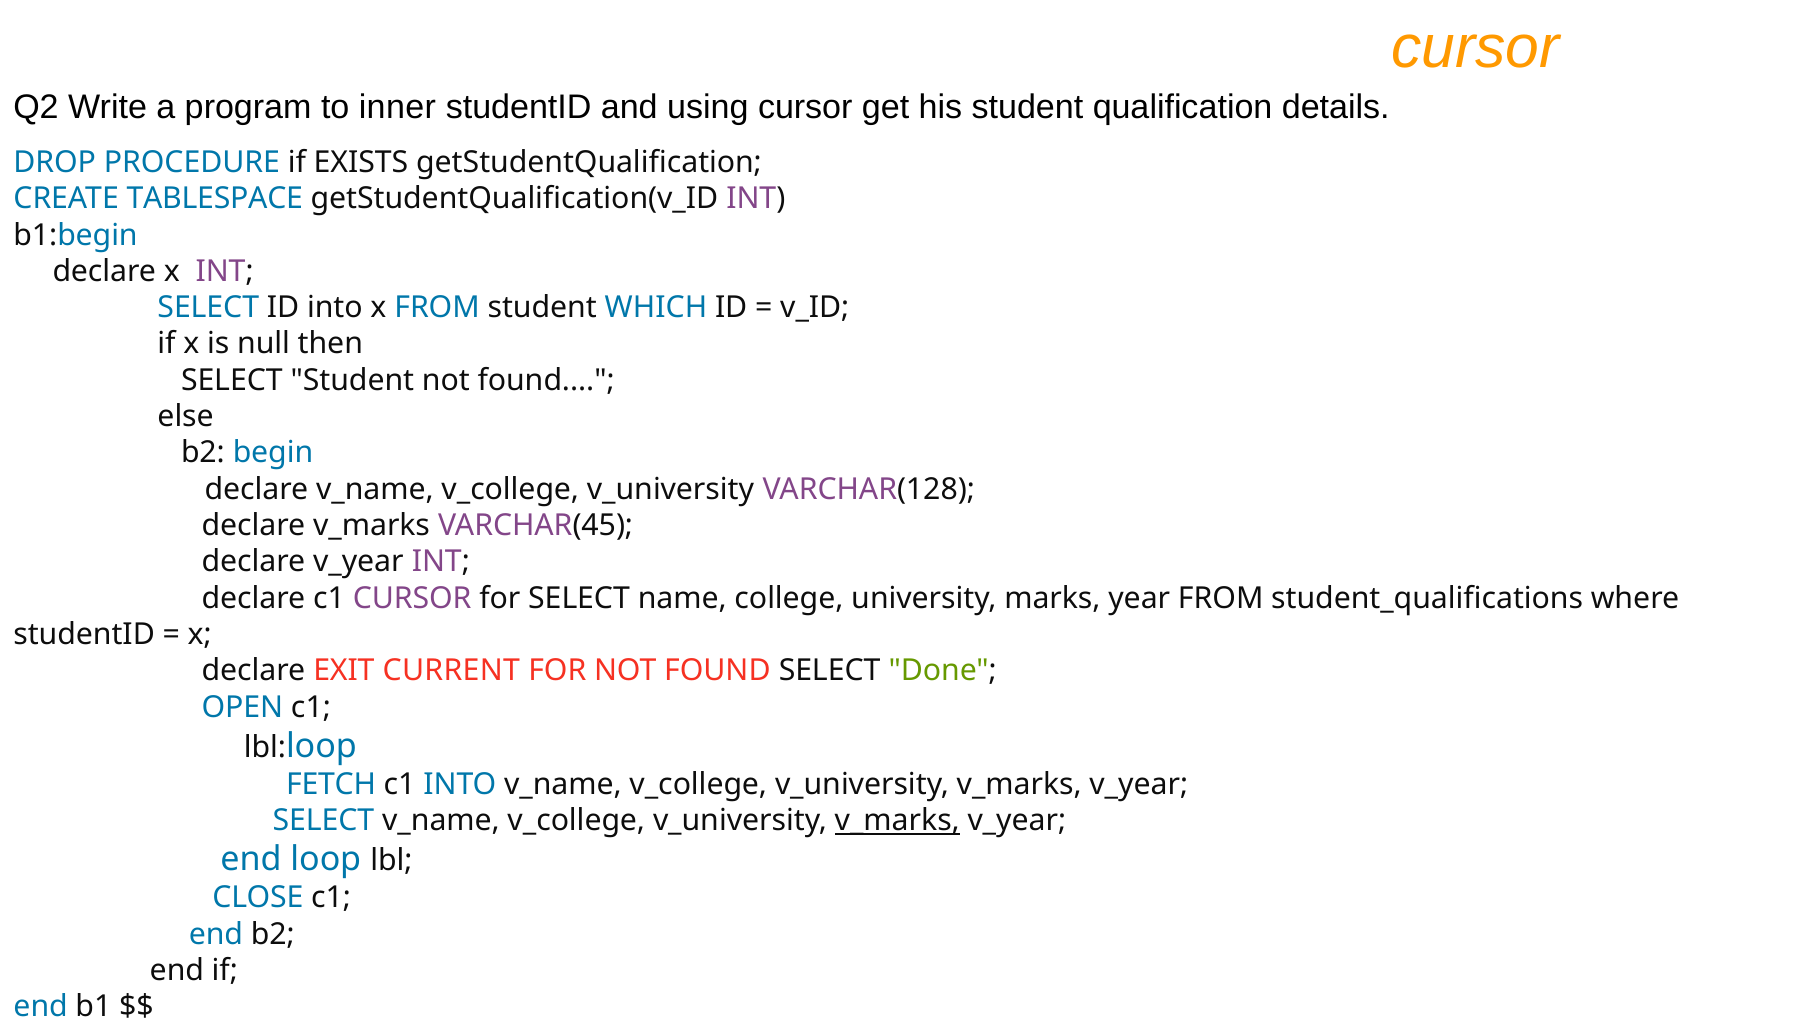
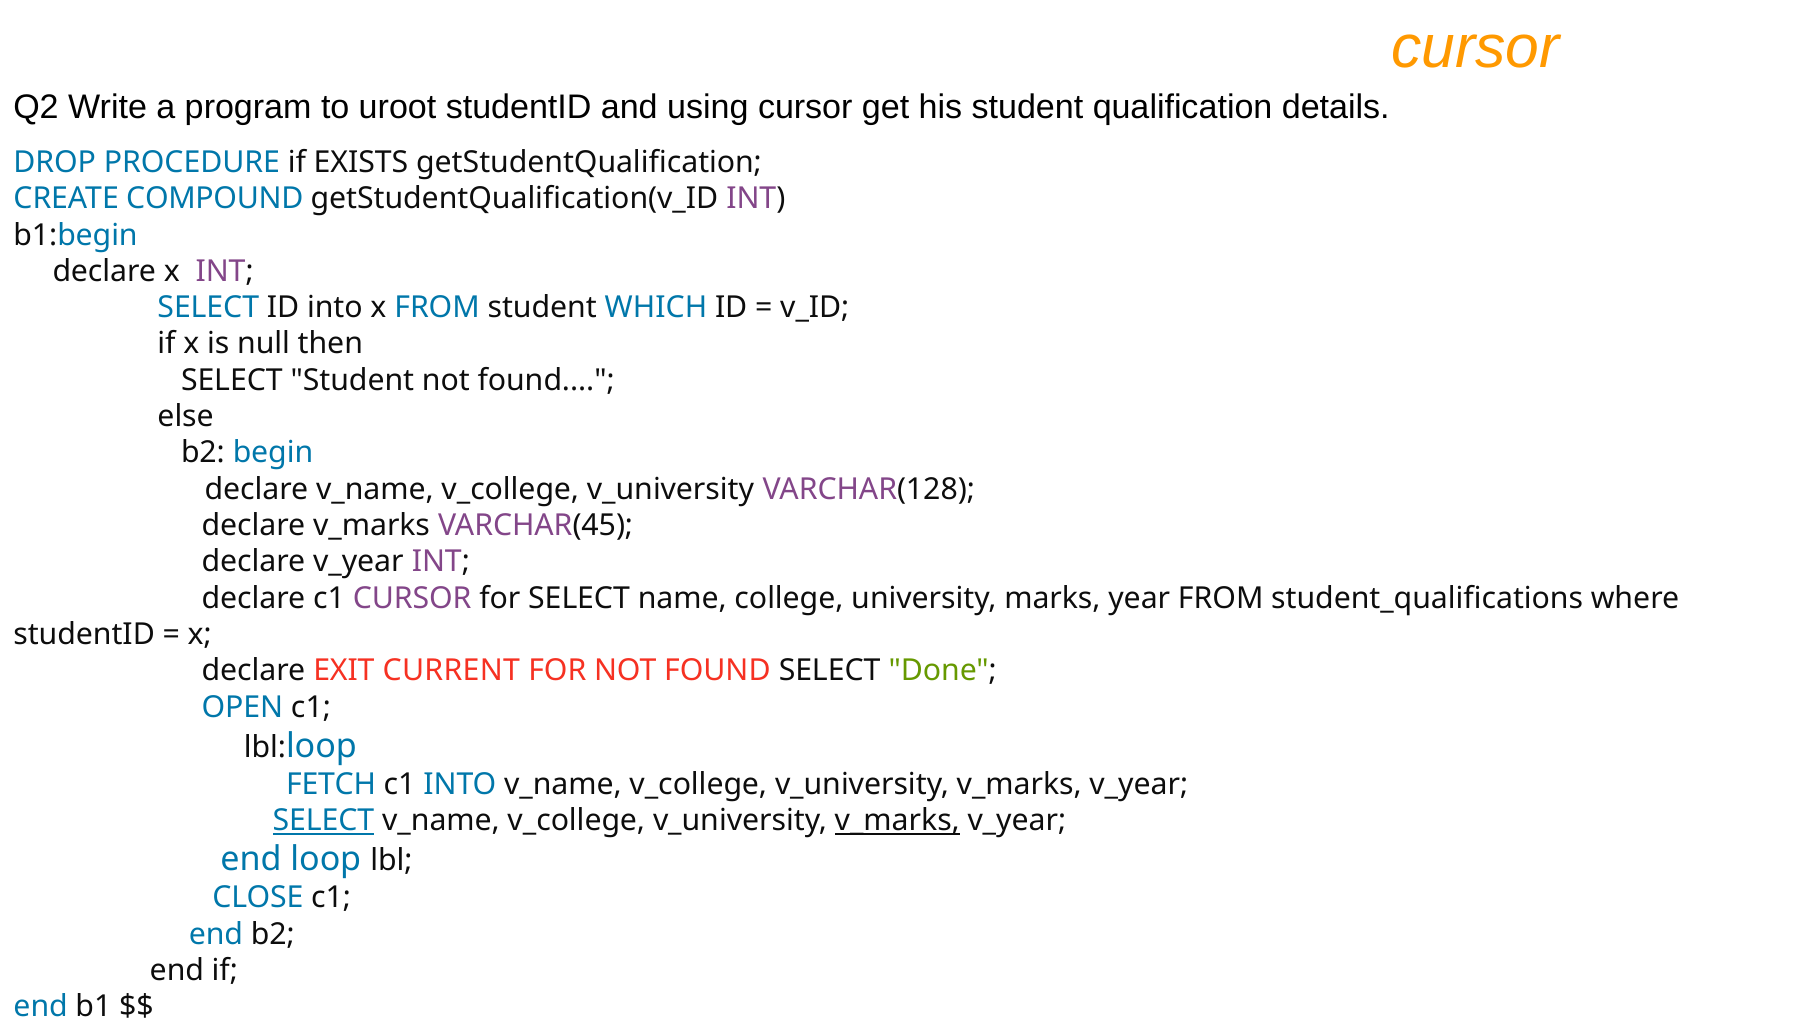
inner: inner -> uroot
TABLESPACE: TABLESPACE -> COMPOUND
SELECT at (323, 821) underline: none -> present
